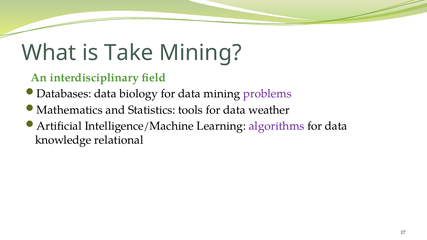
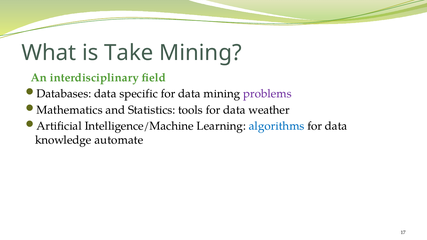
biology: biology -> specific
algorithms colour: purple -> blue
relational: relational -> automate
